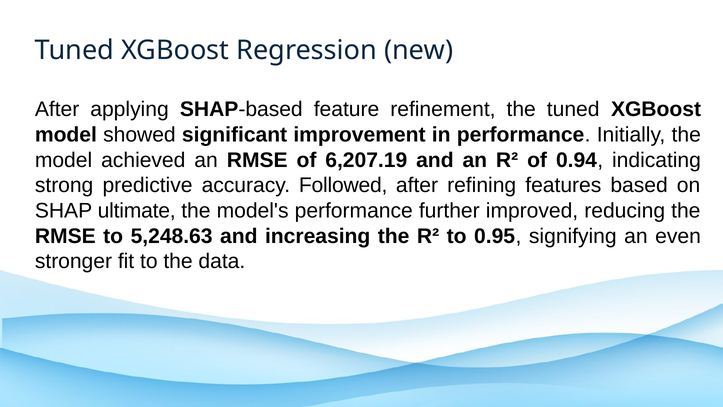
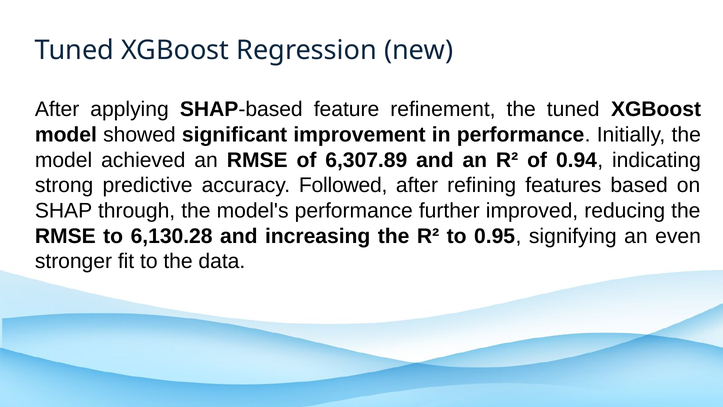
6,207.19: 6,207.19 -> 6,307.89
ultimate: ultimate -> through
5,248.63: 5,248.63 -> 6,130.28
